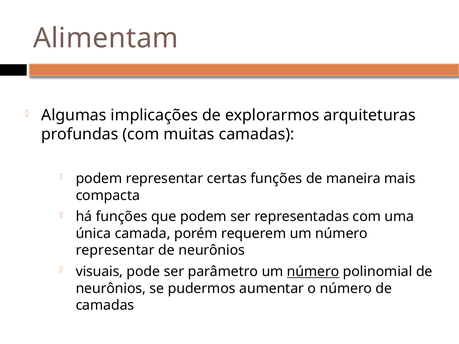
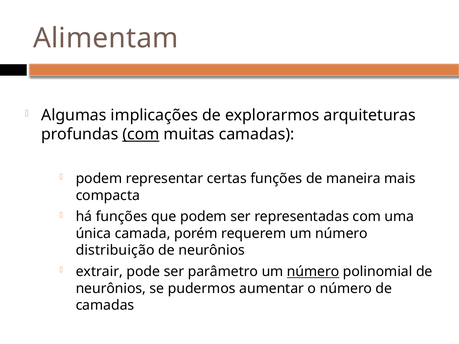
com at (141, 134) underline: none -> present
representar at (115, 250): representar -> distribuição
visuais: visuais -> extrair
